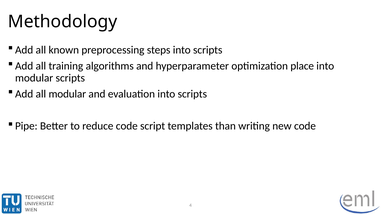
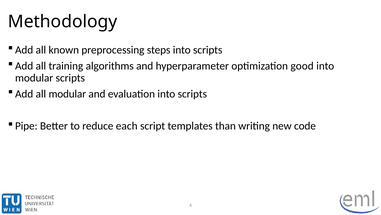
place: place -> good
reduce code: code -> each
